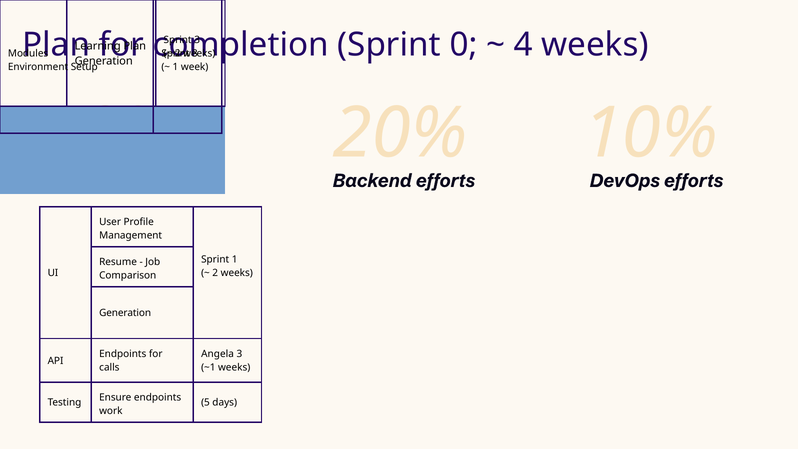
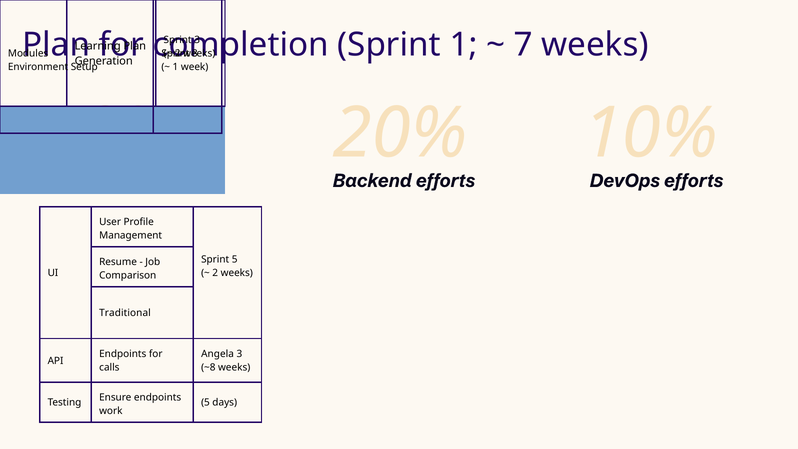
Sprint 0: 0 -> 1
4: 4 -> 7
Sprint 1: 1 -> 5
Generation at (125, 313): Generation -> Traditional
~1: ~1 -> ~8
